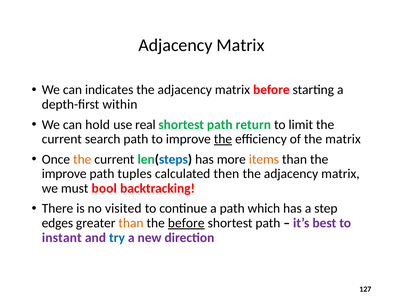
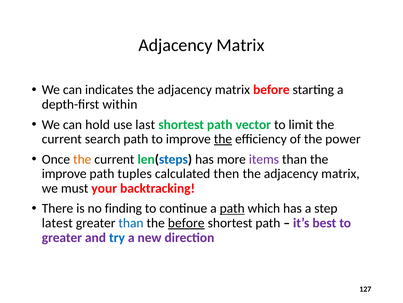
real: real -> last
return: return -> vector
the matrix: matrix -> power
items colour: orange -> purple
bool: bool -> your
visited: visited -> finding
path at (232, 208) underline: none -> present
edges: edges -> latest
than at (131, 222) colour: orange -> blue
instant at (62, 237): instant -> greater
